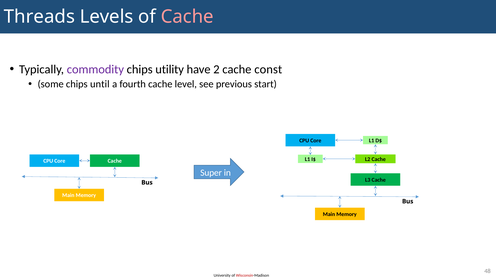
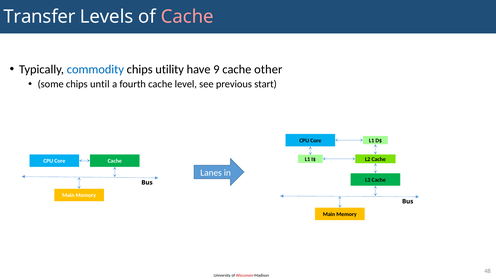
Threads: Threads -> Transfer
commodity colour: purple -> blue
2: 2 -> 9
const: const -> other
Super: Super -> Lanes
